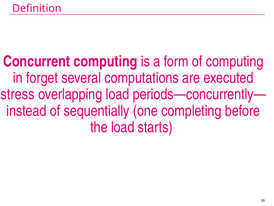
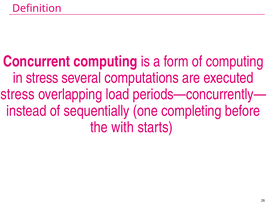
in forget: forget -> stress
the load: load -> with
